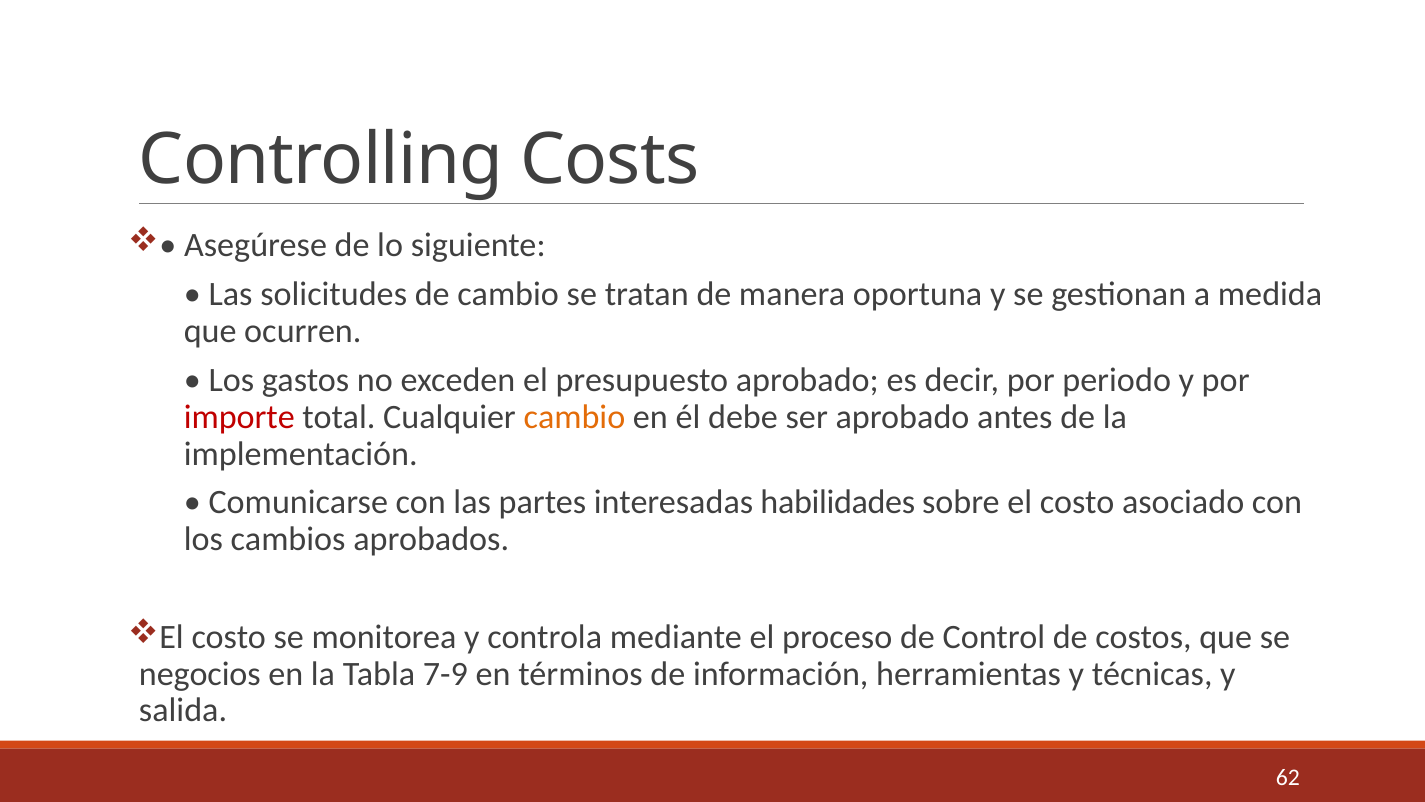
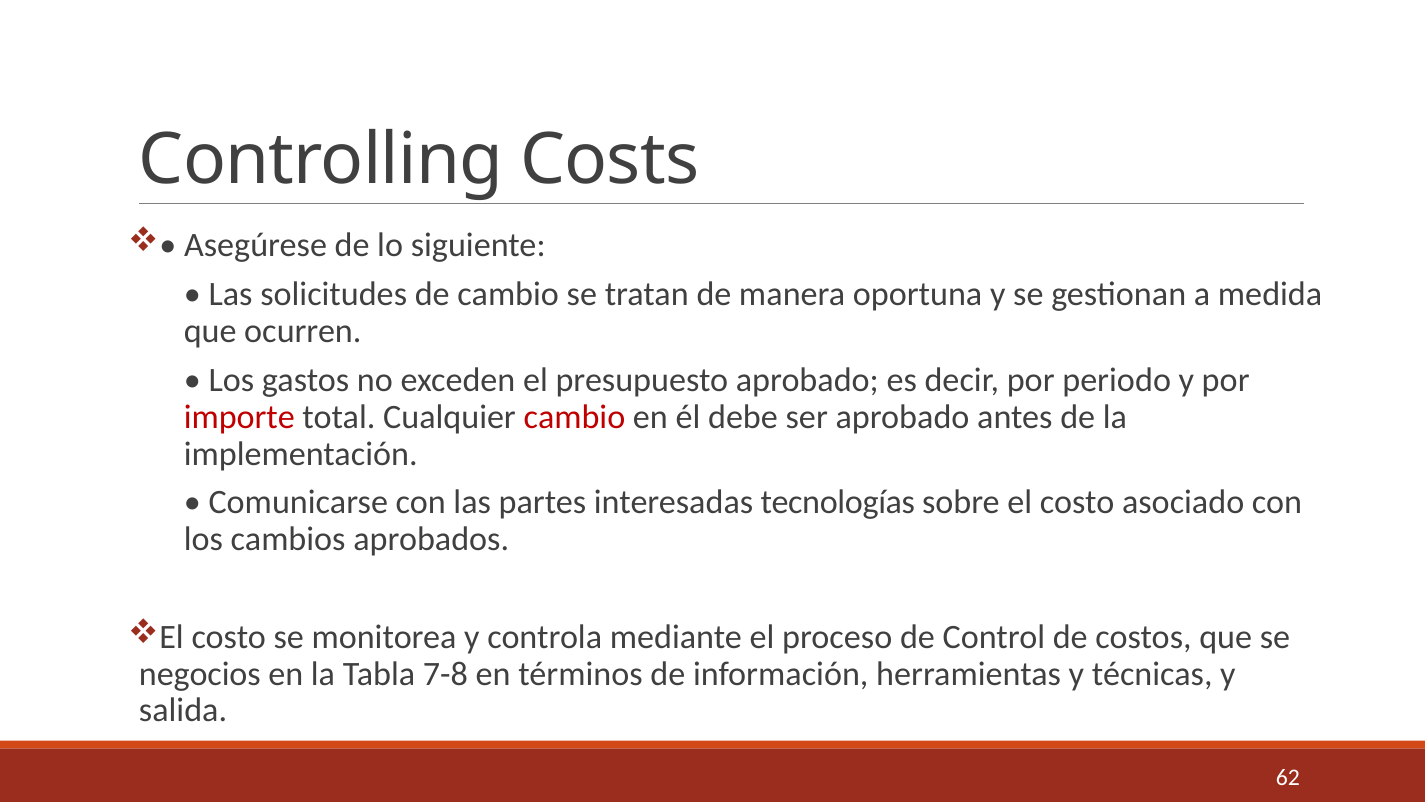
cambio at (574, 417) colour: orange -> red
habilidades: habilidades -> tecnologías
7-9: 7-9 -> 7-8
